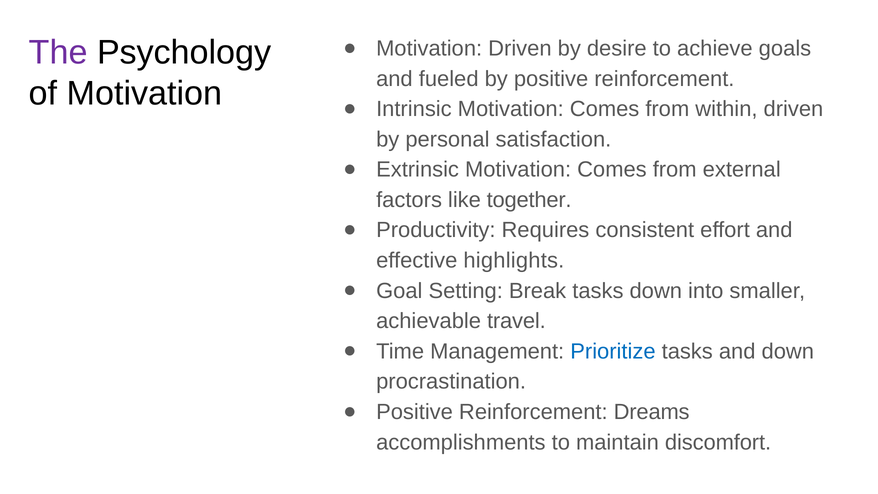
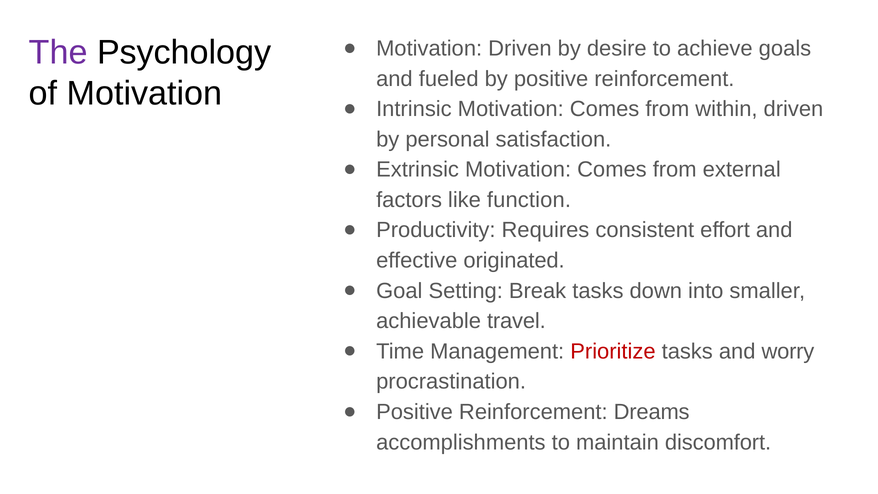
together: together -> function
highlights: highlights -> originated
Prioritize colour: blue -> red
and down: down -> worry
